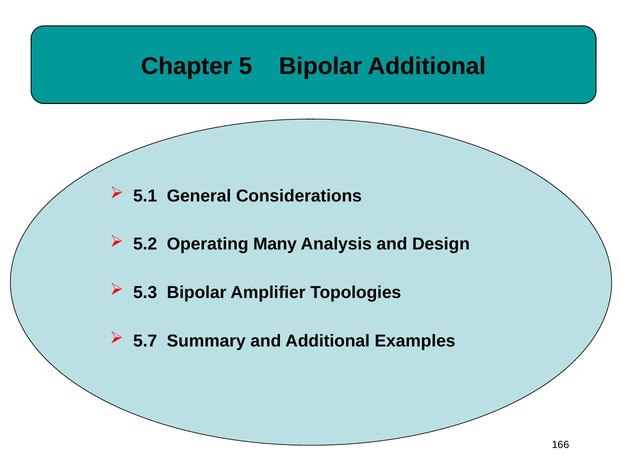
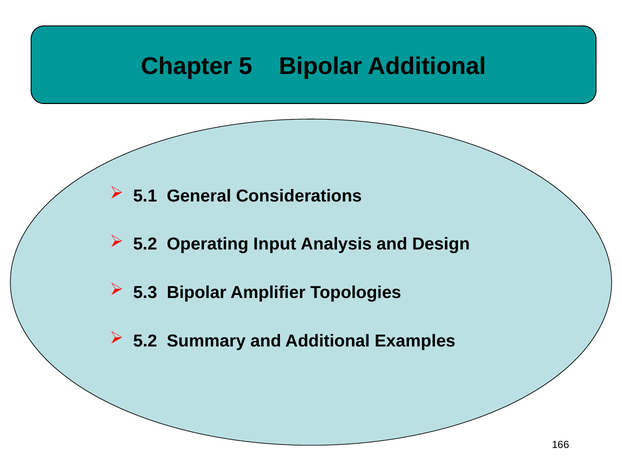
Many: Many -> Input
5.7 at (145, 341): 5.7 -> 5.2
